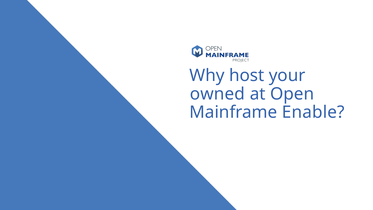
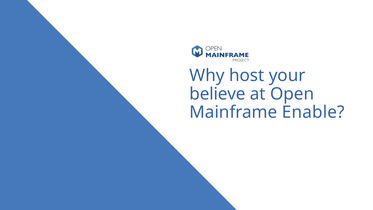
owned: owned -> believe
